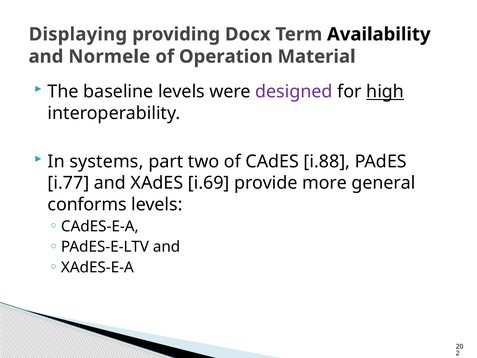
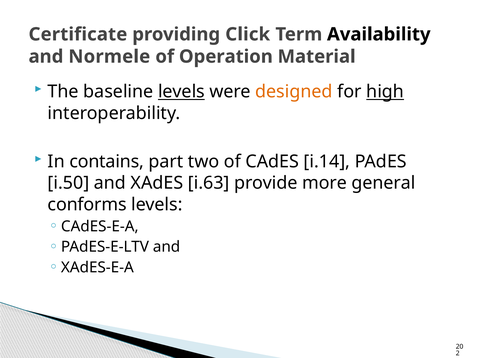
Displaying: Displaying -> Certificate
Docx: Docx -> Click
levels at (181, 92) underline: none -> present
designed colour: purple -> orange
systems: systems -> contains
i.88: i.88 -> i.14
i.77: i.77 -> i.50
i.69: i.69 -> i.63
